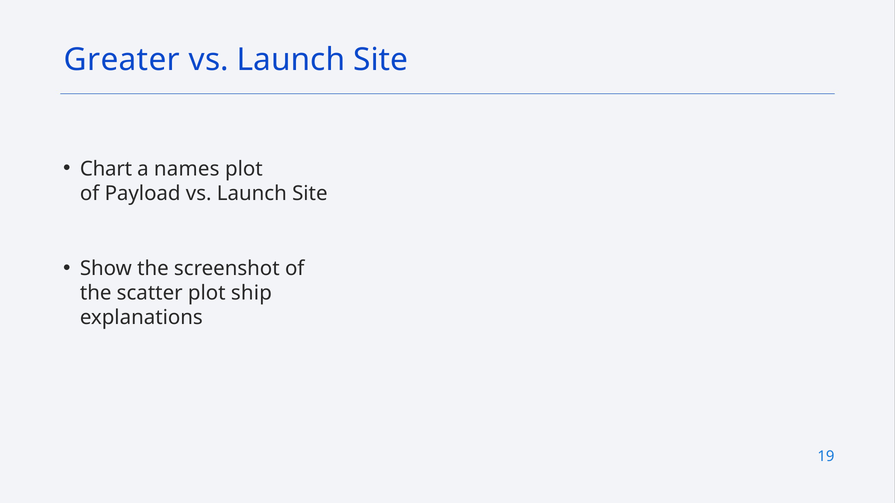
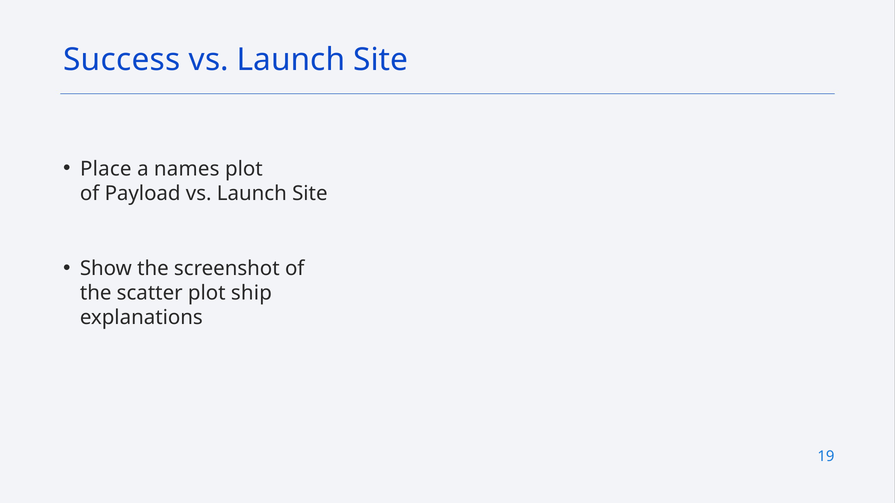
Greater: Greater -> Success
Chart: Chart -> Place
